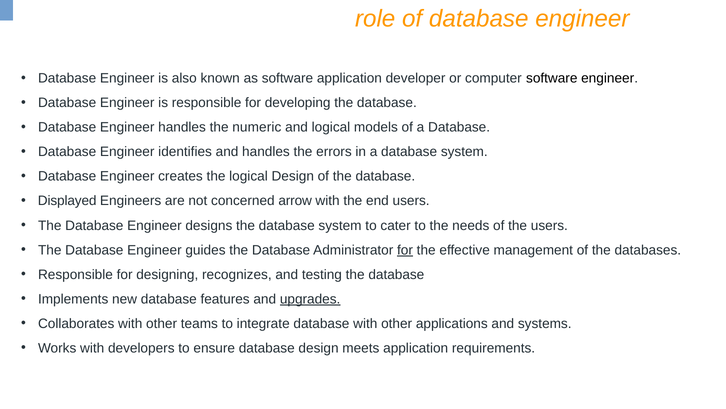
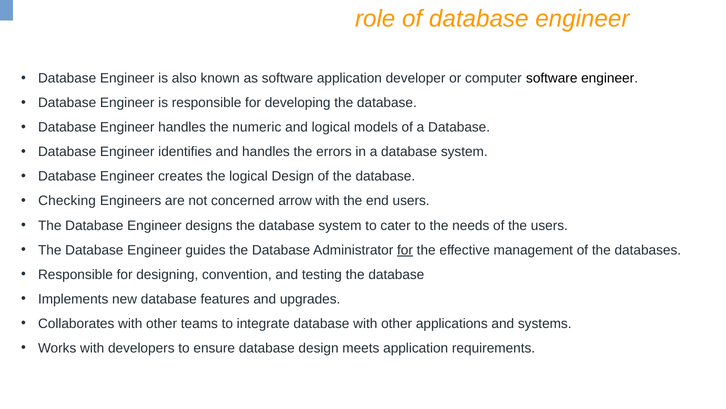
Displayed: Displayed -> Checking
recognizes: recognizes -> convention
upgrades underline: present -> none
